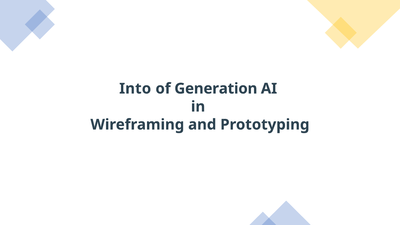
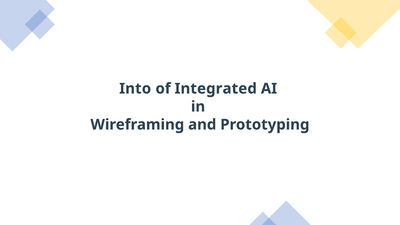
Generation: Generation -> Integrated
